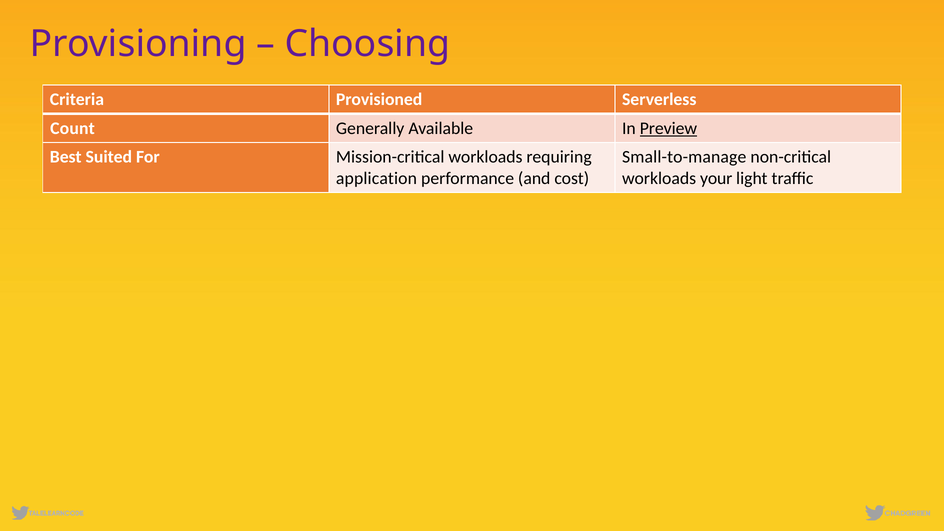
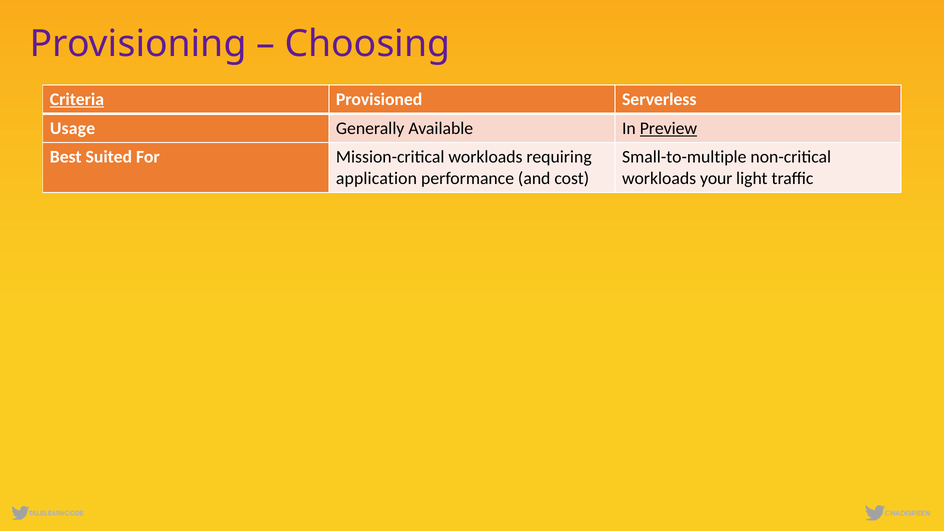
Criteria underline: none -> present
Count: Count -> Usage
Small-to-manage: Small-to-manage -> Small-to-multiple
